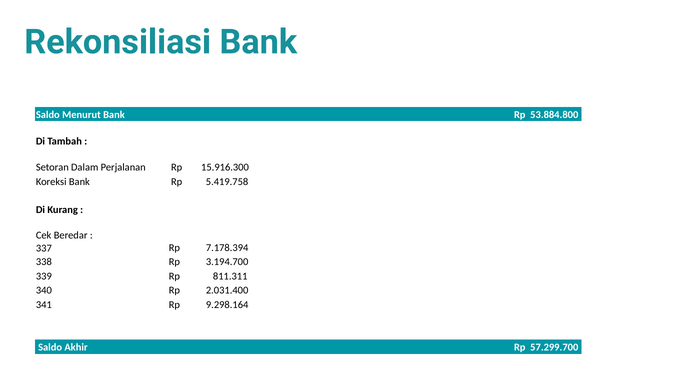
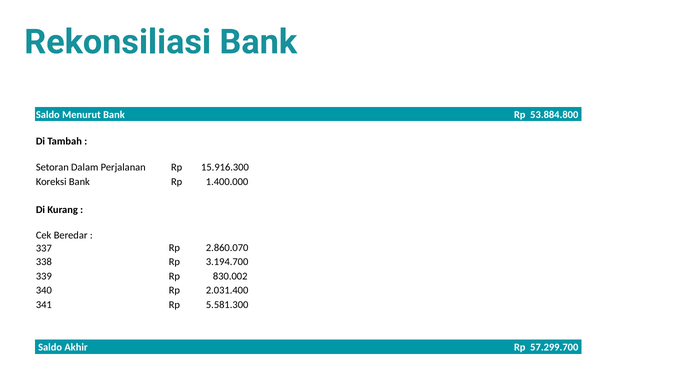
5.419.758: 5.419.758 -> 1.400.000
7.178.394: 7.178.394 -> 2.860.070
811.311: 811.311 -> 830.002
9.298.164: 9.298.164 -> 5.581.300
